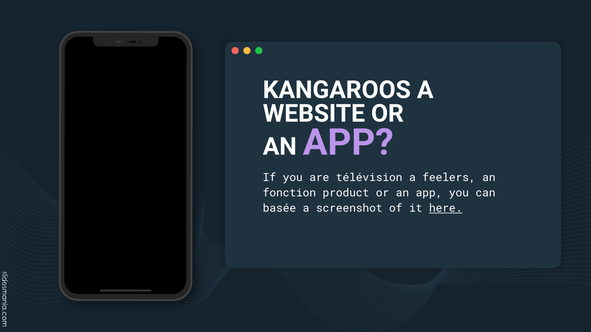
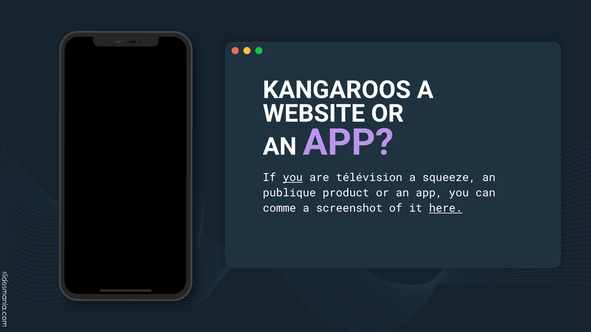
you at (293, 178) underline: none -> present
feelers: feelers -> squeeze
fonction: fonction -> publique
basée: basée -> comme
